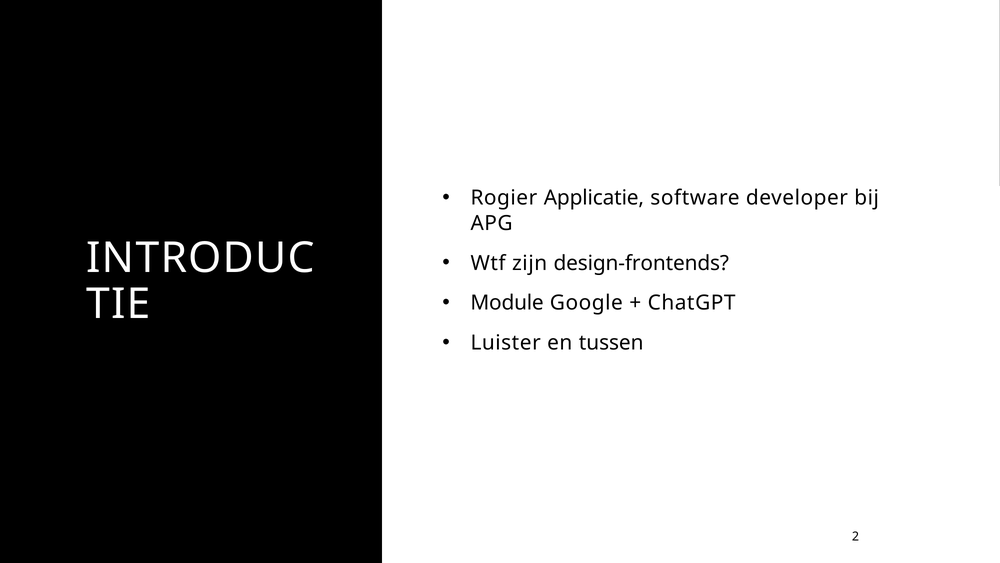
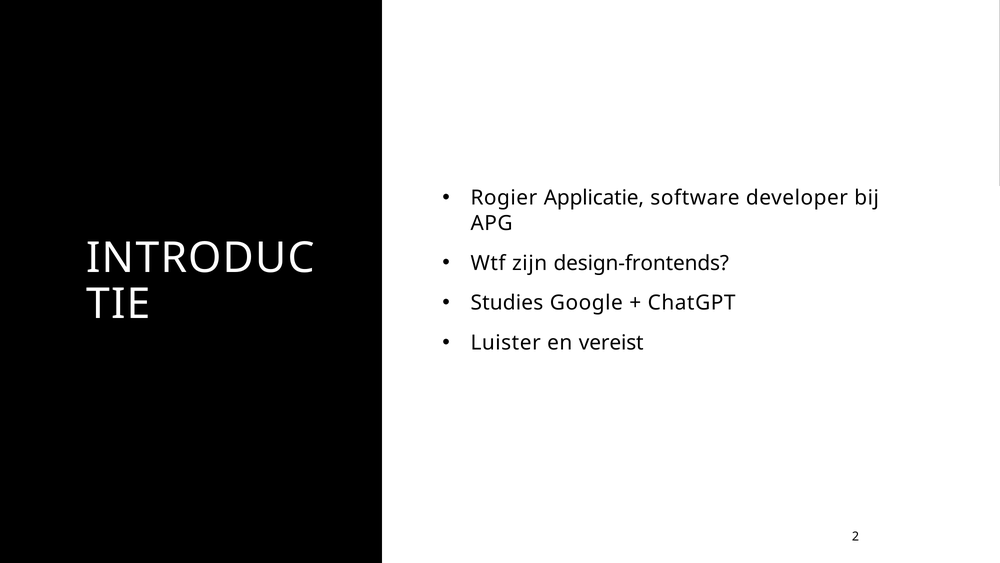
Module: Module -> Studies
tussen: tussen -> vereist
